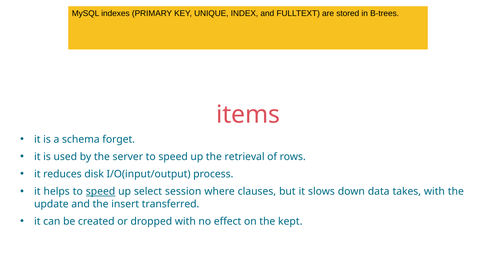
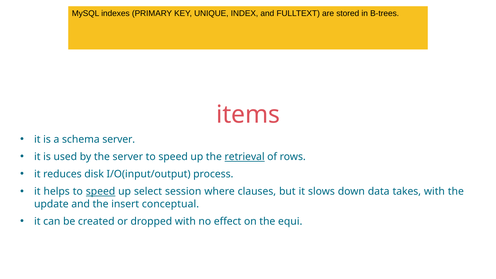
schema forget: forget -> server
retrieval underline: none -> present
transferred: transferred -> conceptual
kept: kept -> equi
